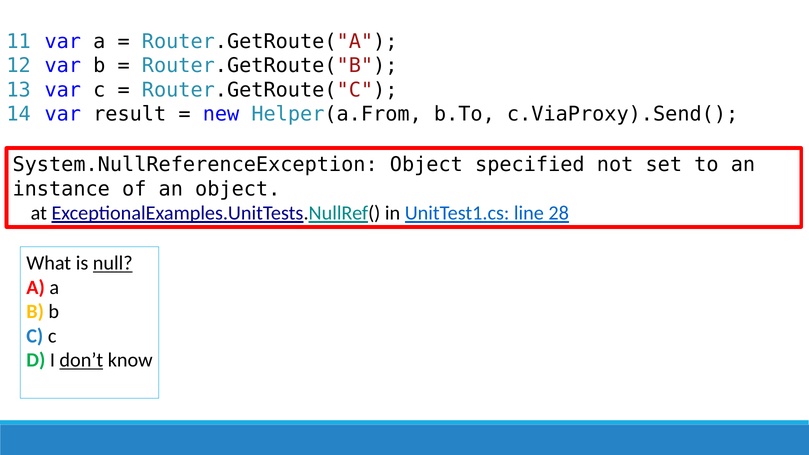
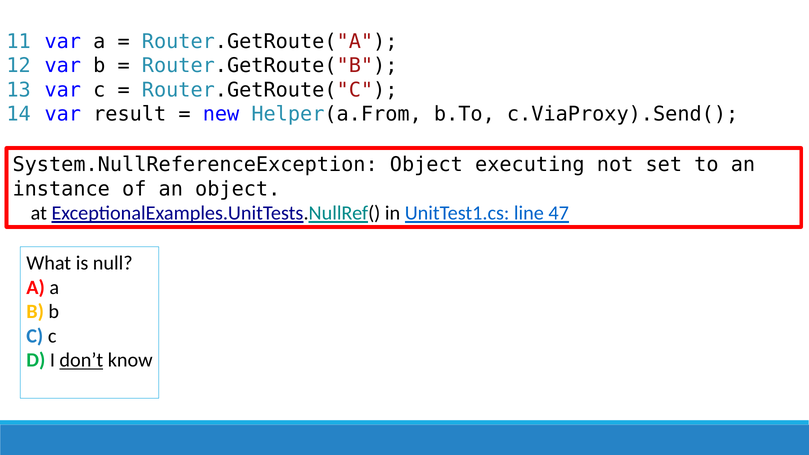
specified: specified -> executing
28: 28 -> 47
null underline: present -> none
